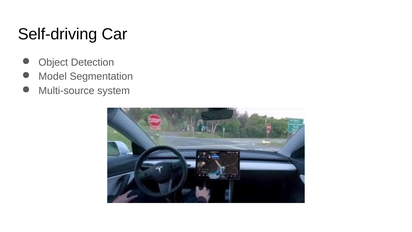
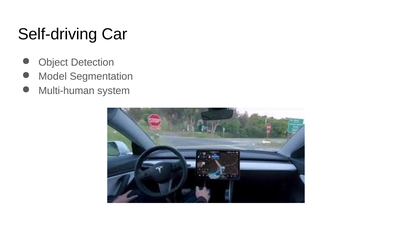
Multi-source: Multi-source -> Multi-human
